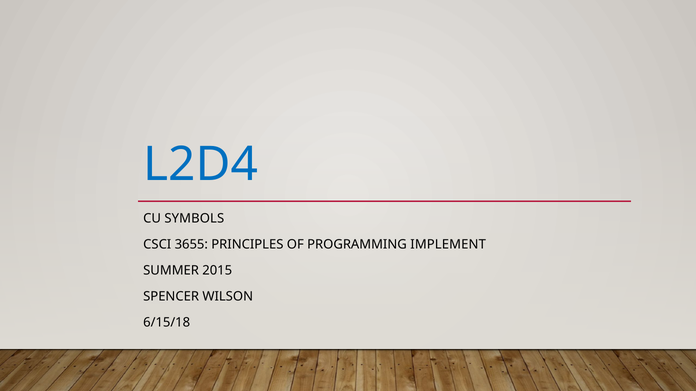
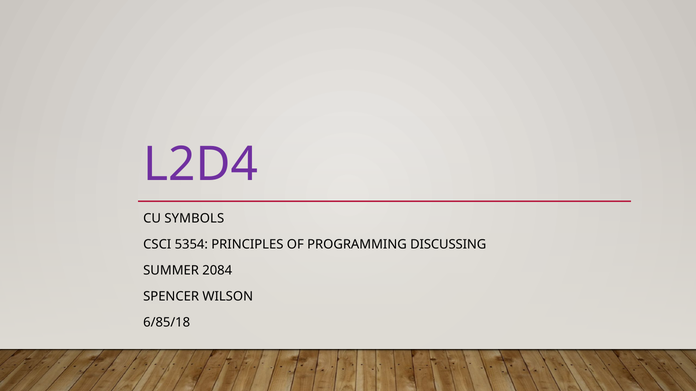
L2D4 colour: blue -> purple
3655: 3655 -> 5354
IMPLEMENT: IMPLEMENT -> DISCUSSING
2015: 2015 -> 2084
6/15/18: 6/15/18 -> 6/85/18
